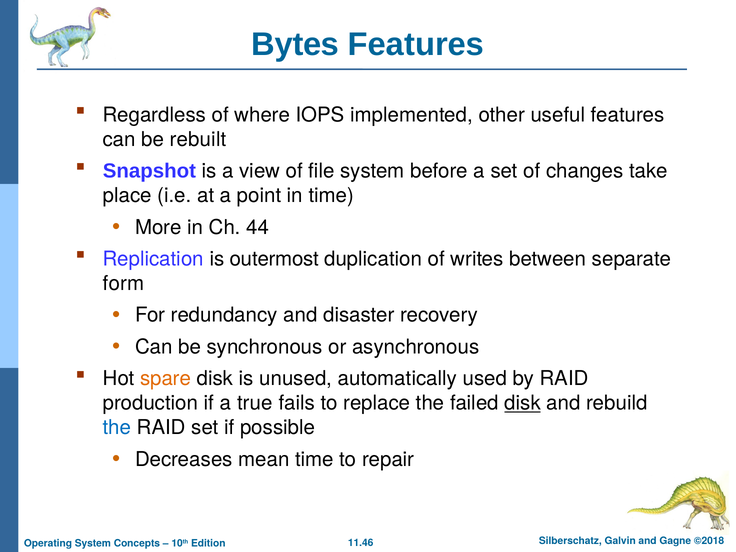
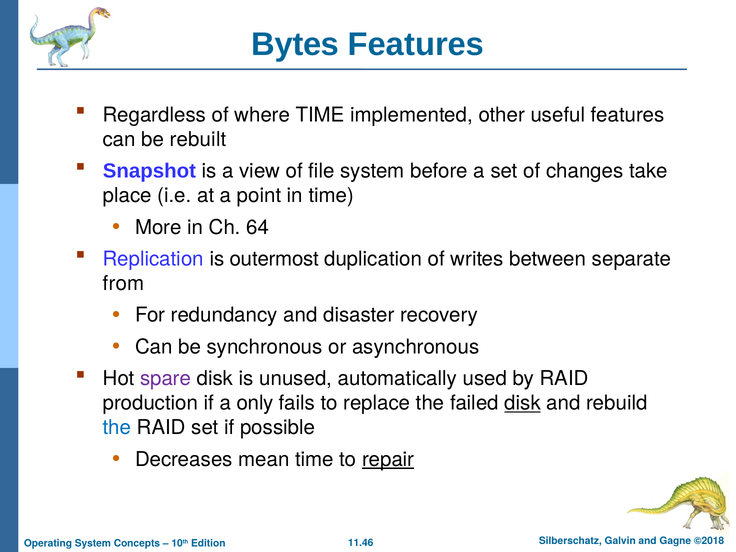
where IOPS: IOPS -> TIME
44: 44 -> 64
form: form -> from
spare colour: orange -> purple
true: true -> only
repair underline: none -> present
